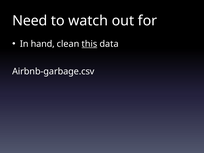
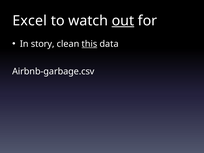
Need: Need -> Excel
out underline: none -> present
hand: hand -> story
